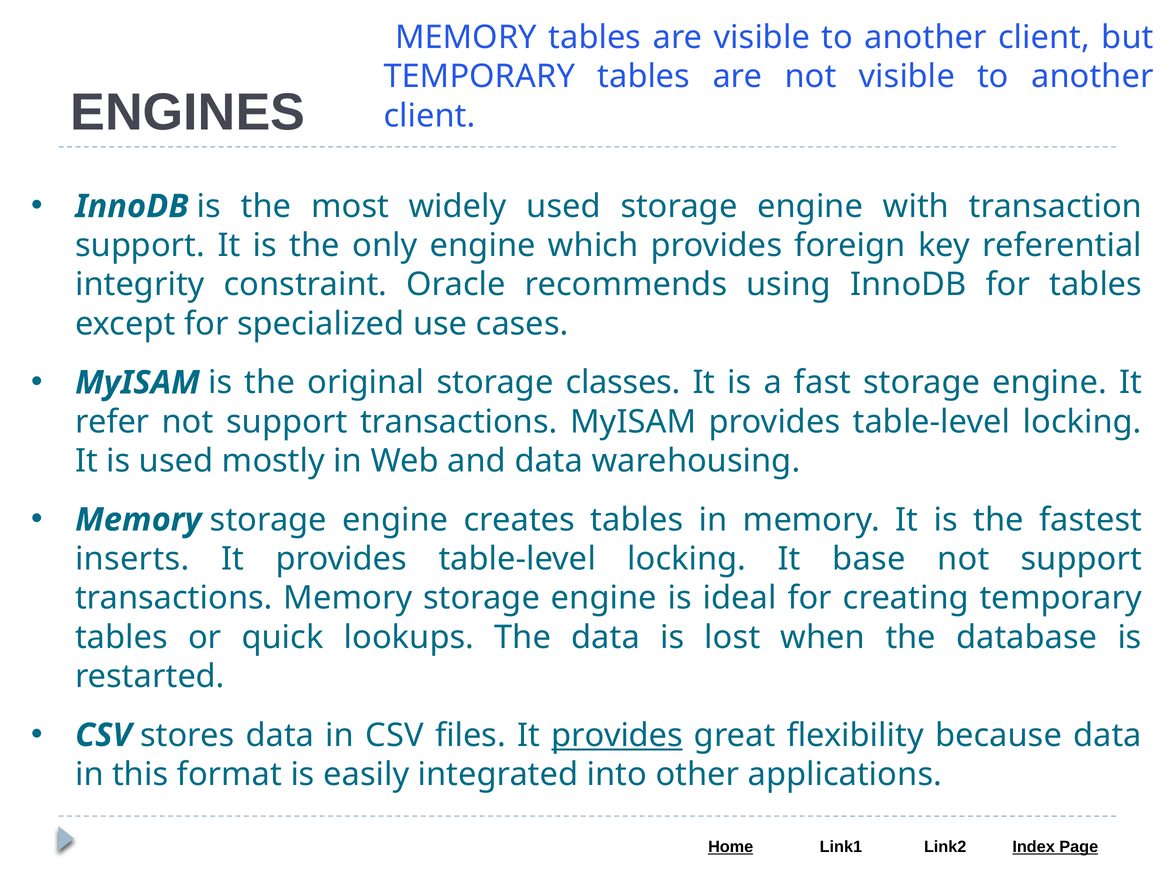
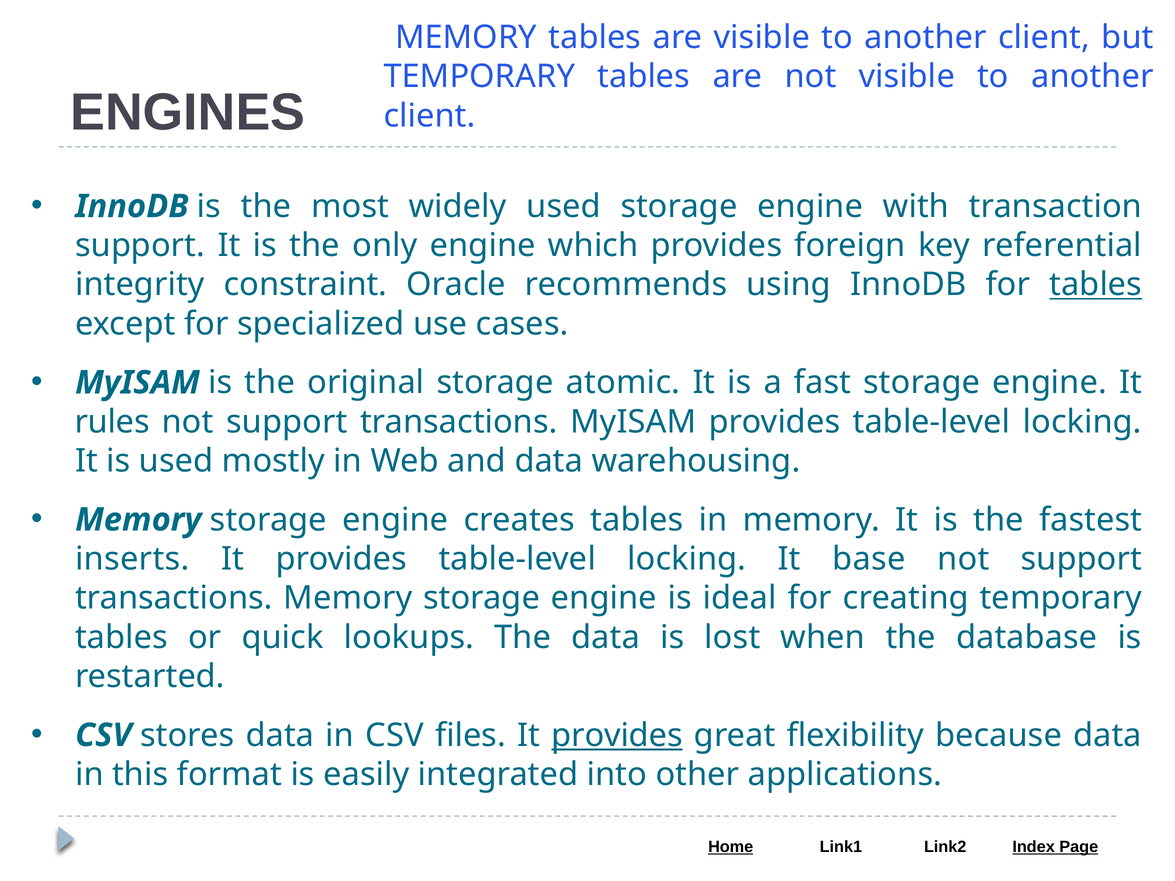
tables at (1096, 285) underline: none -> present
classes: classes -> atomic
refer: refer -> rules
